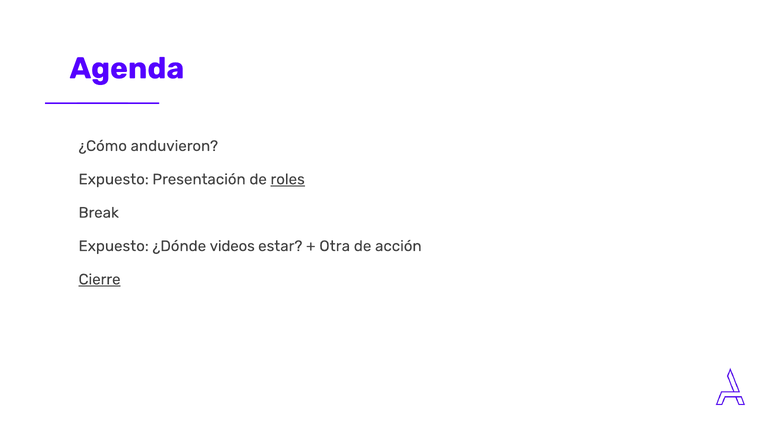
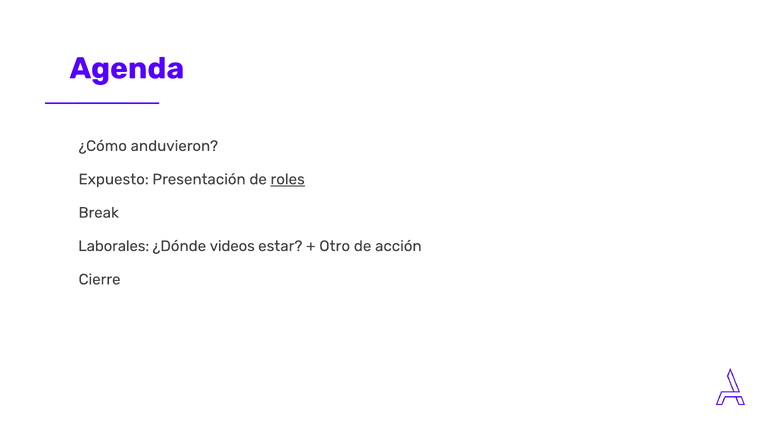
Expuesto at (114, 246): Expuesto -> Laborales
Otra: Otra -> Otro
Cierre underline: present -> none
